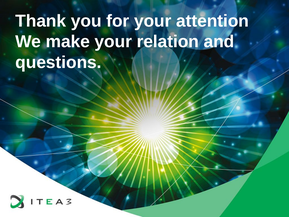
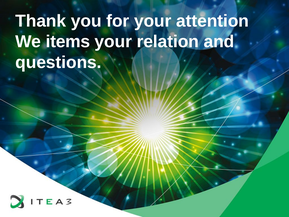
make: make -> items
